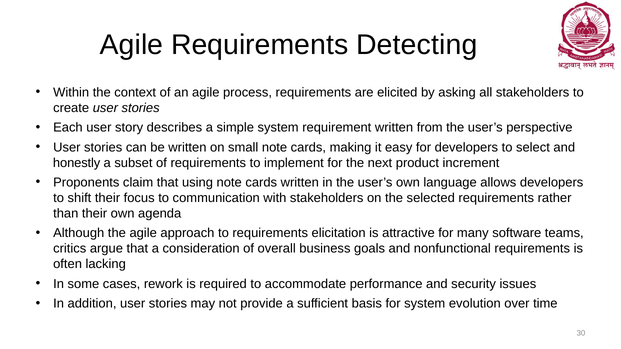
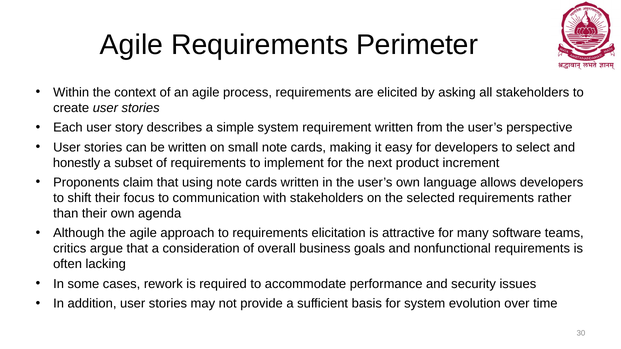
Detecting: Detecting -> Perimeter
